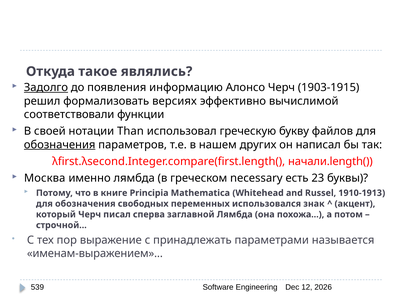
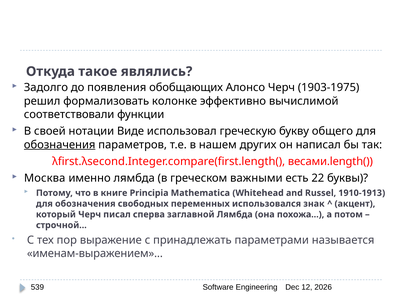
Задолго underline: present -> none
информацию: информацию -> обобщающих
1903-1915: 1903-1915 -> 1903-1975
версиях: версиях -> колонке
Than: Than -> Виде
файлов: файлов -> общего
начали.length(: начали.length( -> весами.length(
necessary: necessary -> важными
23: 23 -> 22
